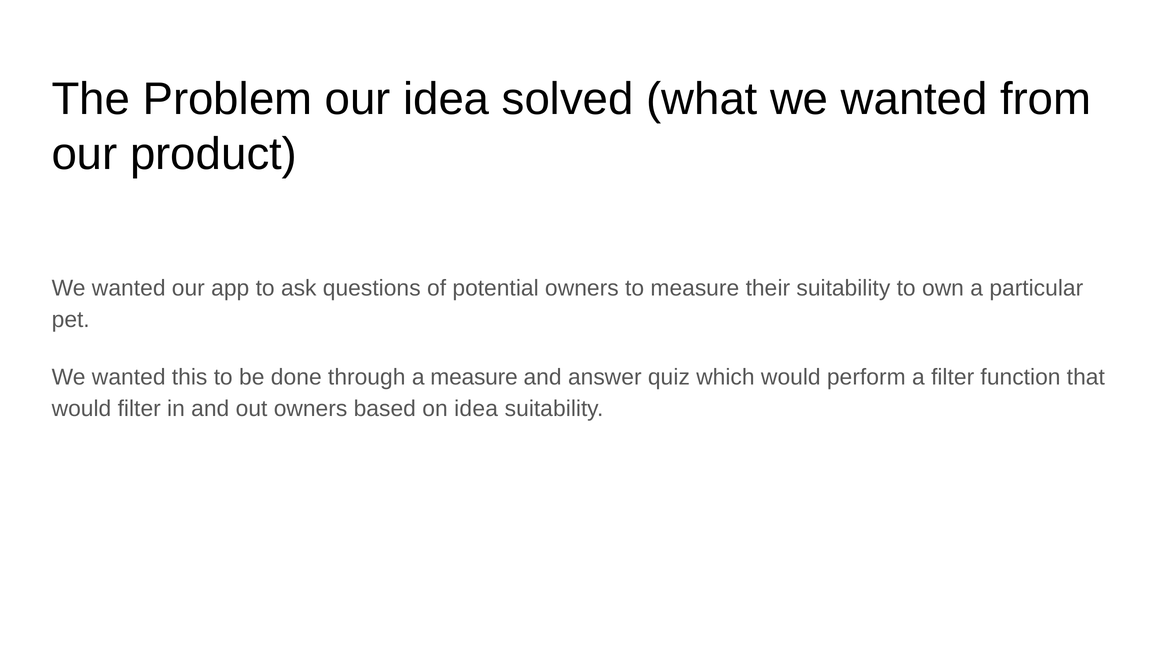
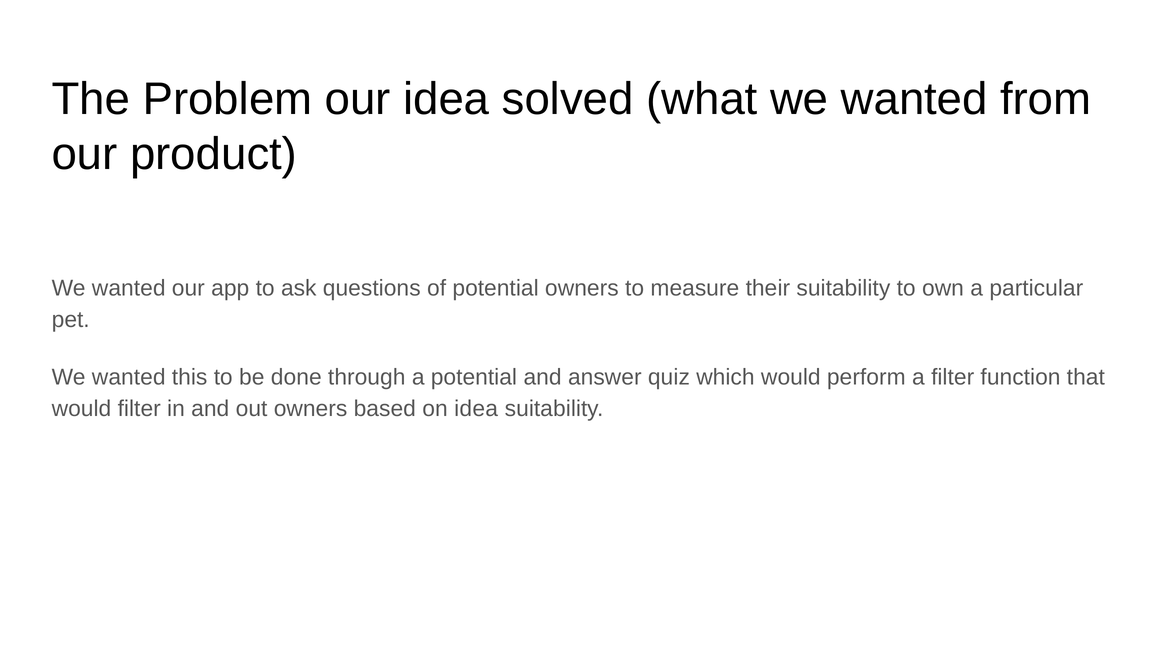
a measure: measure -> potential
